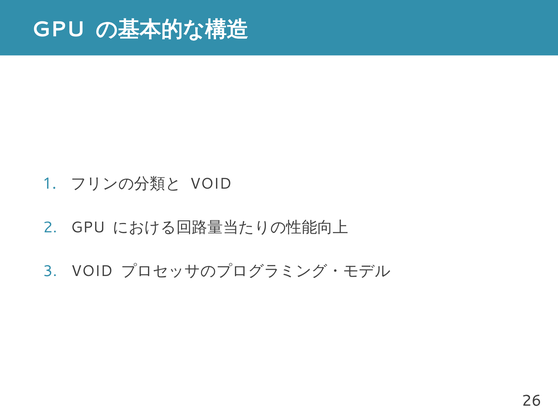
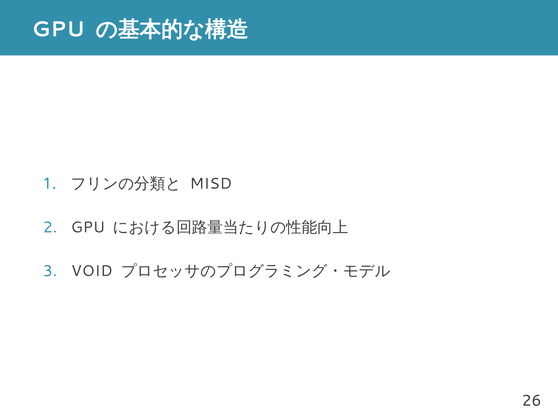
VOID at (211, 184): VOID -> MISD
